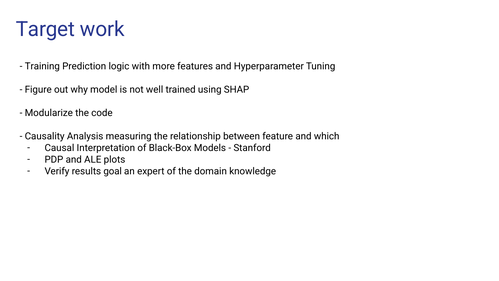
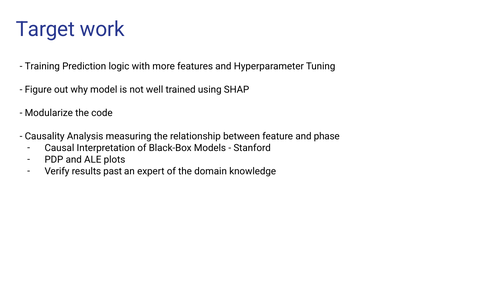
which: which -> phase
goal: goal -> past
